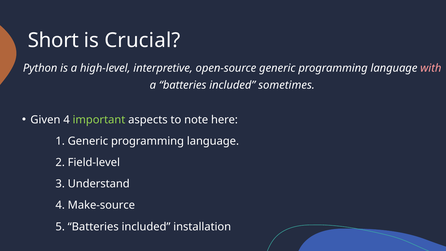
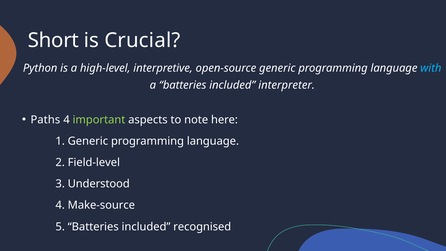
with colour: pink -> light blue
sometimes: sometimes -> interpreter
Given: Given -> Paths
Understand: Understand -> Understood
installation: installation -> recognised
